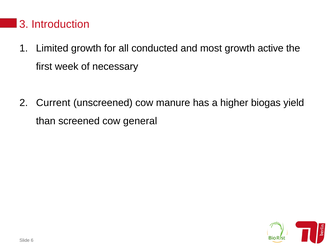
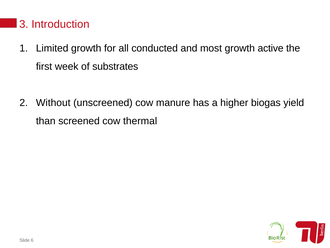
necessary: necessary -> substrates
Current: Current -> Without
general: general -> thermal
